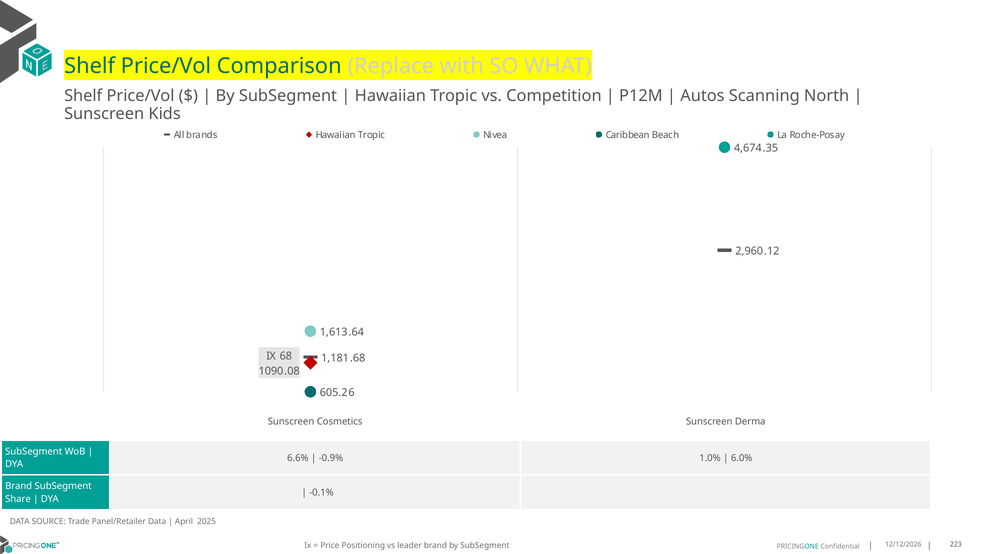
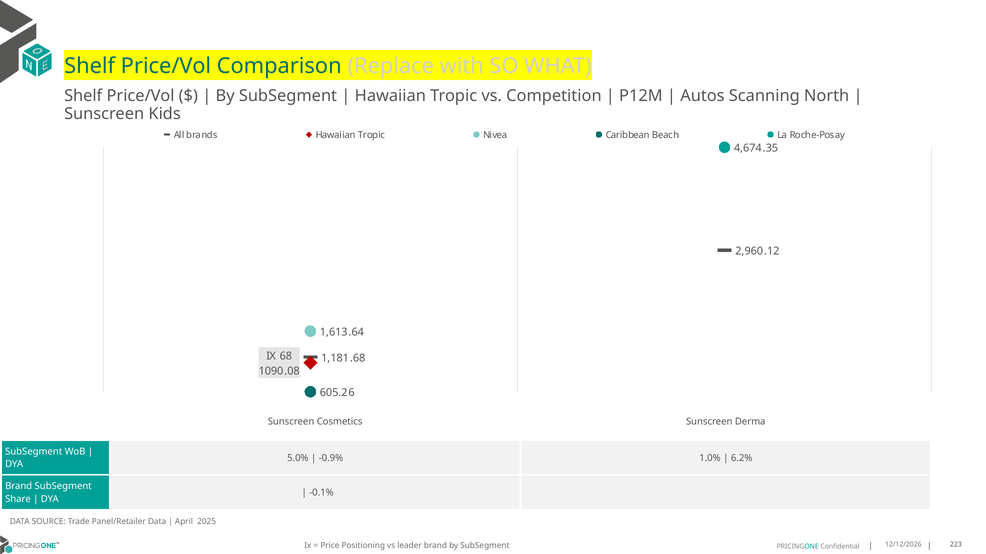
6.6%: 6.6% -> 5.0%
6.0%: 6.0% -> 6.2%
